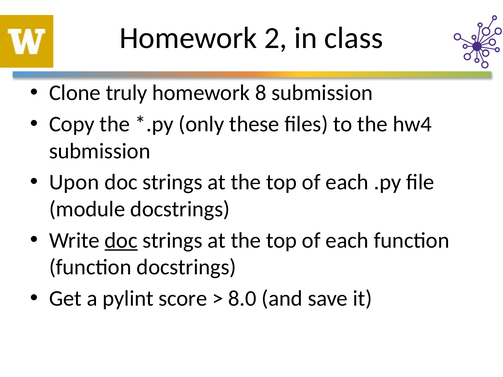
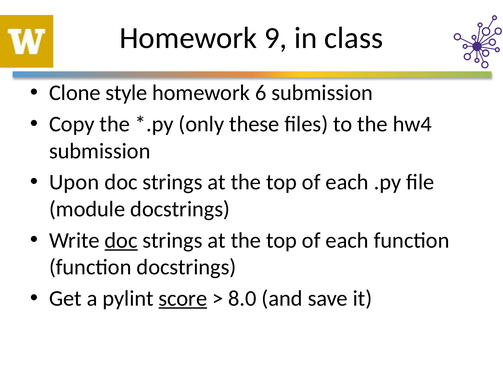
2: 2 -> 9
truly: truly -> style
8: 8 -> 6
score underline: none -> present
